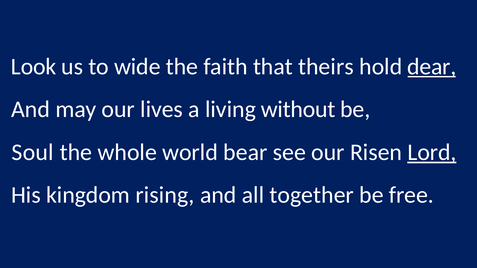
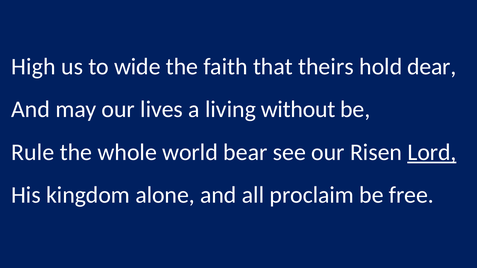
Look: Look -> High
dear underline: present -> none
Soul: Soul -> Rule
rising: rising -> alone
together: together -> proclaim
